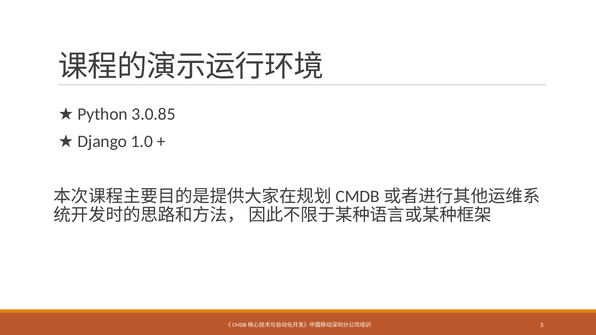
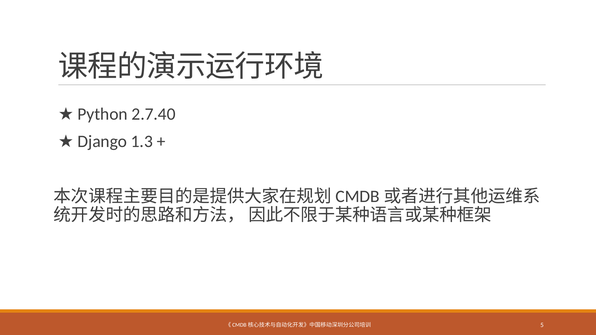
3.0.85: 3.0.85 -> 2.7.40
1.0: 1.0 -> 1.3
